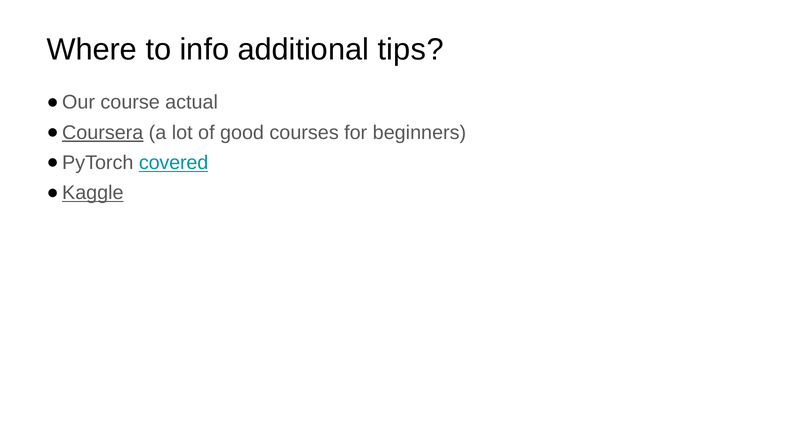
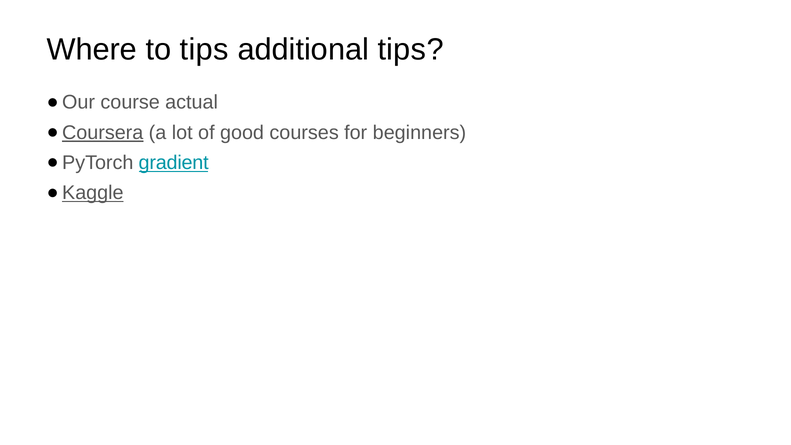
to info: info -> tips
covered: covered -> gradient
